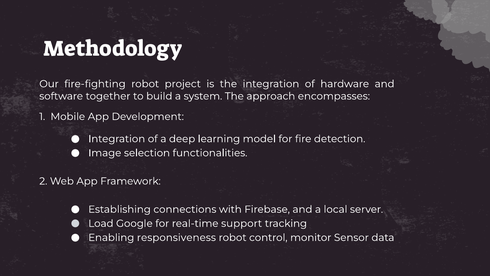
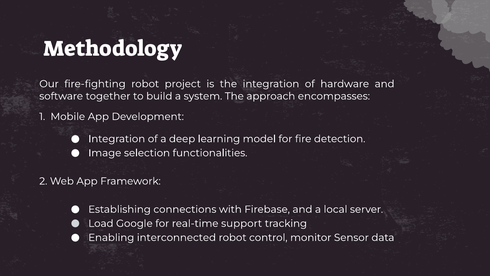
responsiveness: responsiveness -> interconnected
